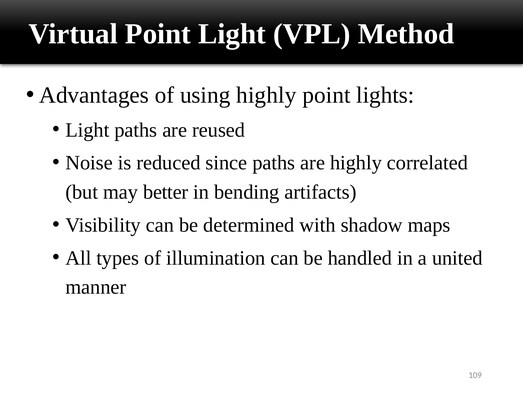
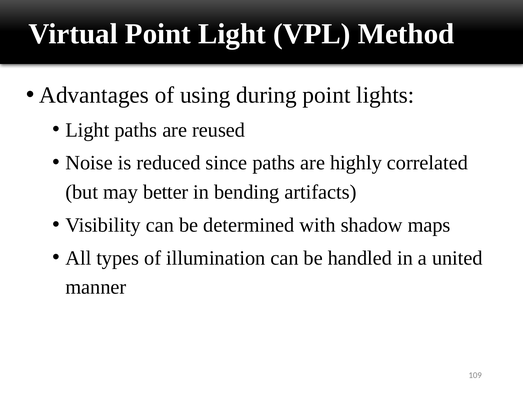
using highly: highly -> during
